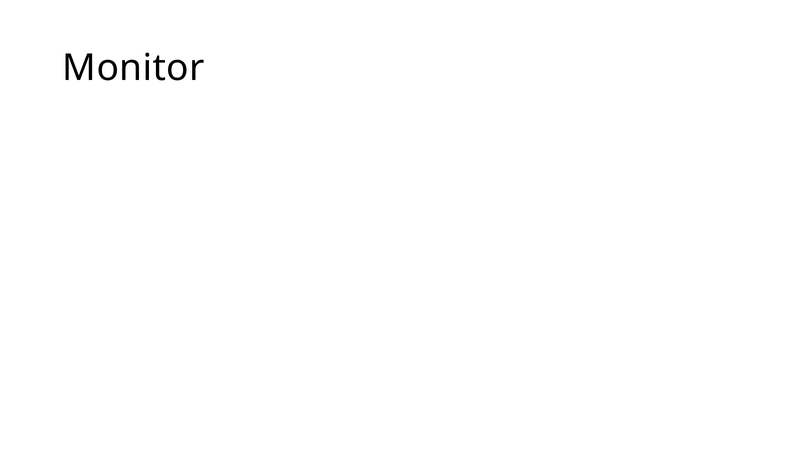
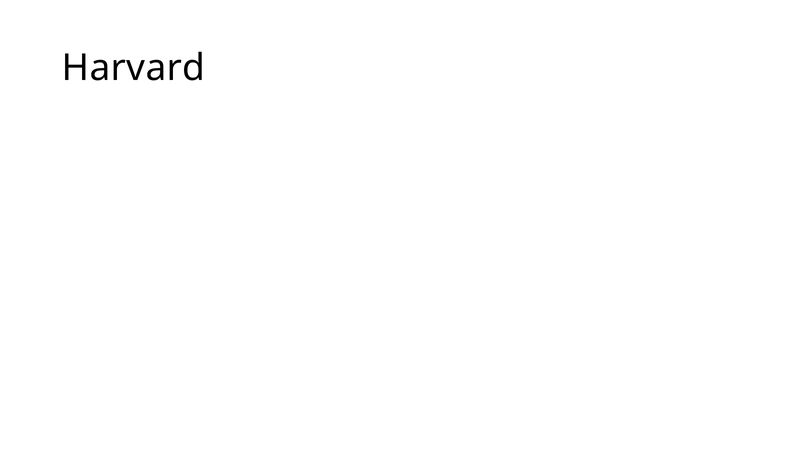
Monitor: Monitor -> Harvard
